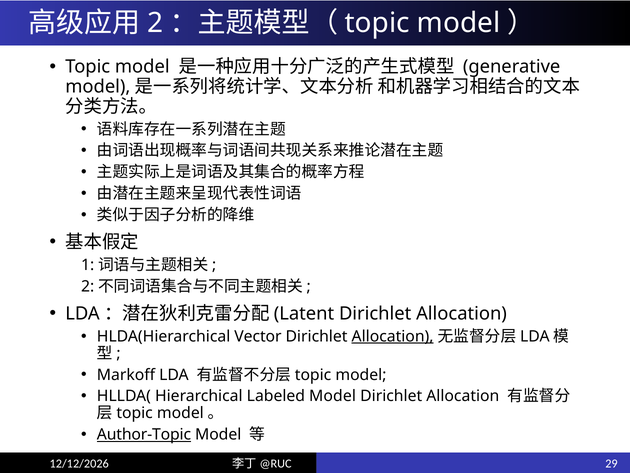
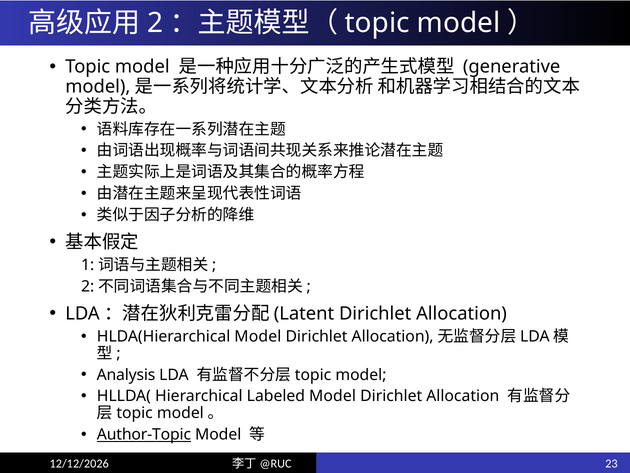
HLDA(Hierarchical Vector: Vector -> Model
Allocation at (393, 336) underline: present -> none
Markoff: Markoff -> Analysis
29: 29 -> 23
